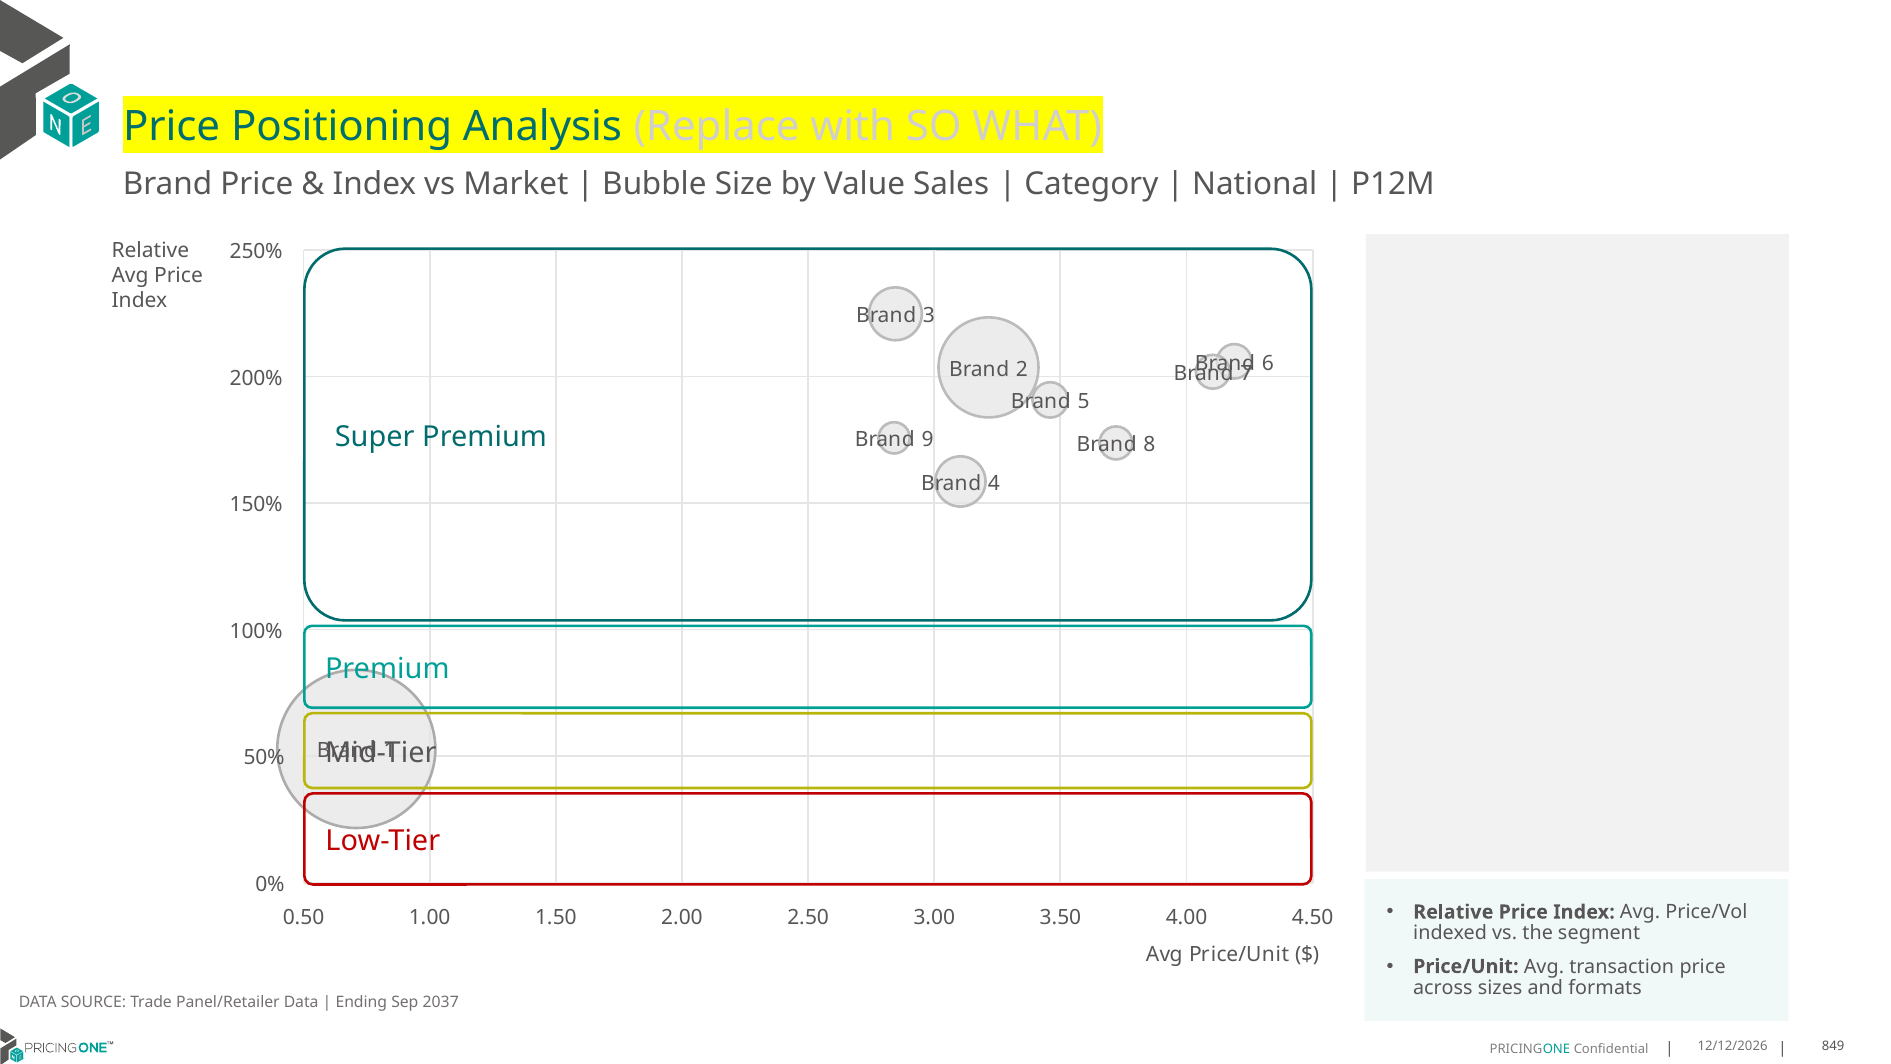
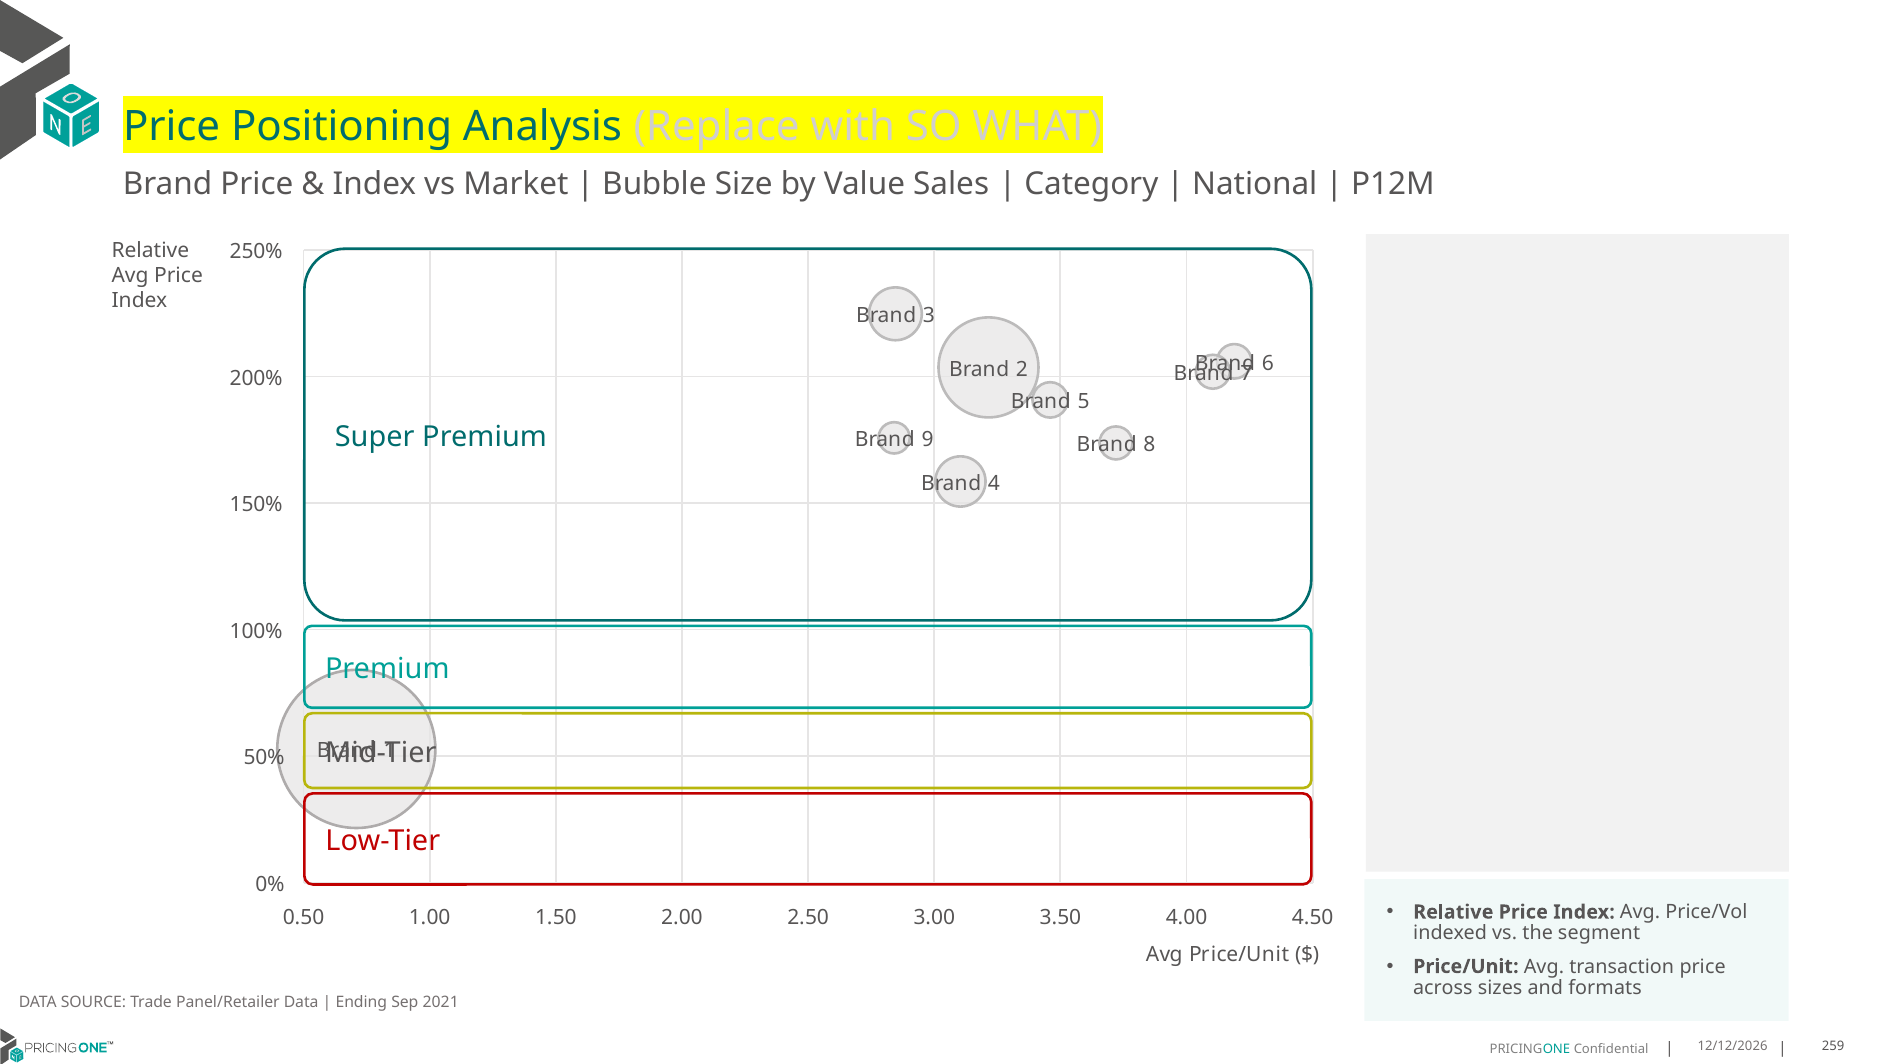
2037: 2037 -> 2021
849: 849 -> 259
